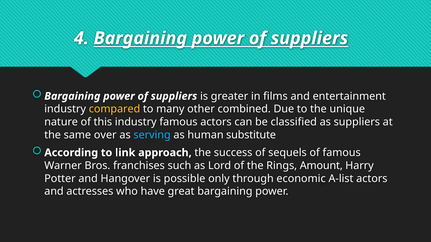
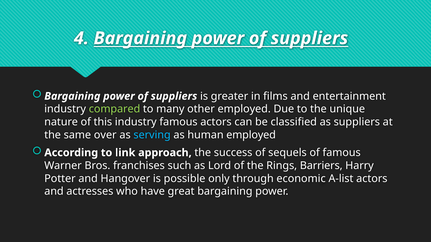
compared colour: yellow -> light green
other combined: combined -> employed
human substitute: substitute -> employed
Amount: Amount -> Barriers
